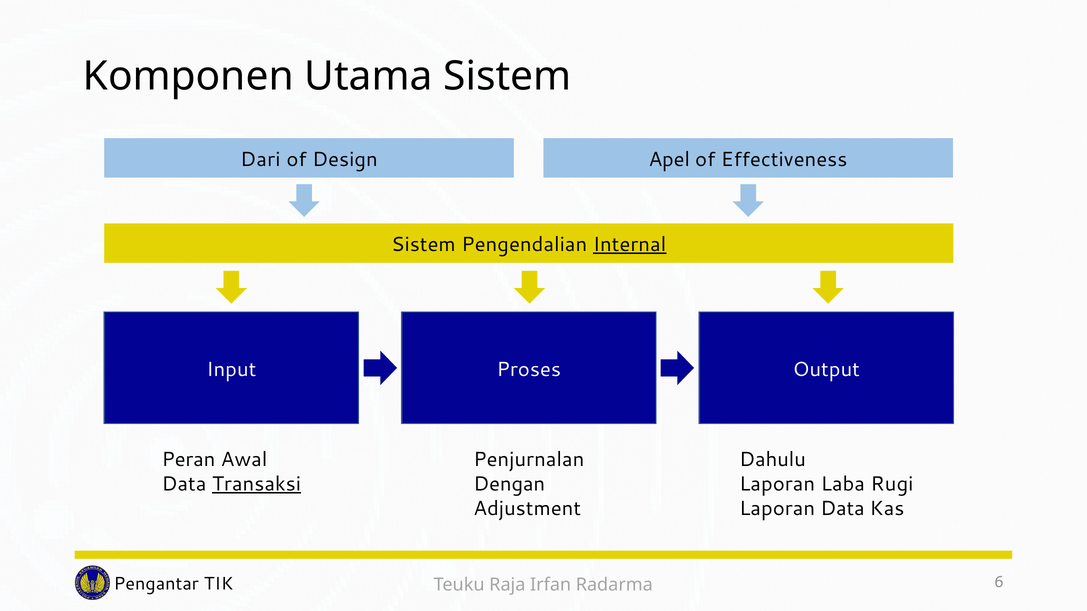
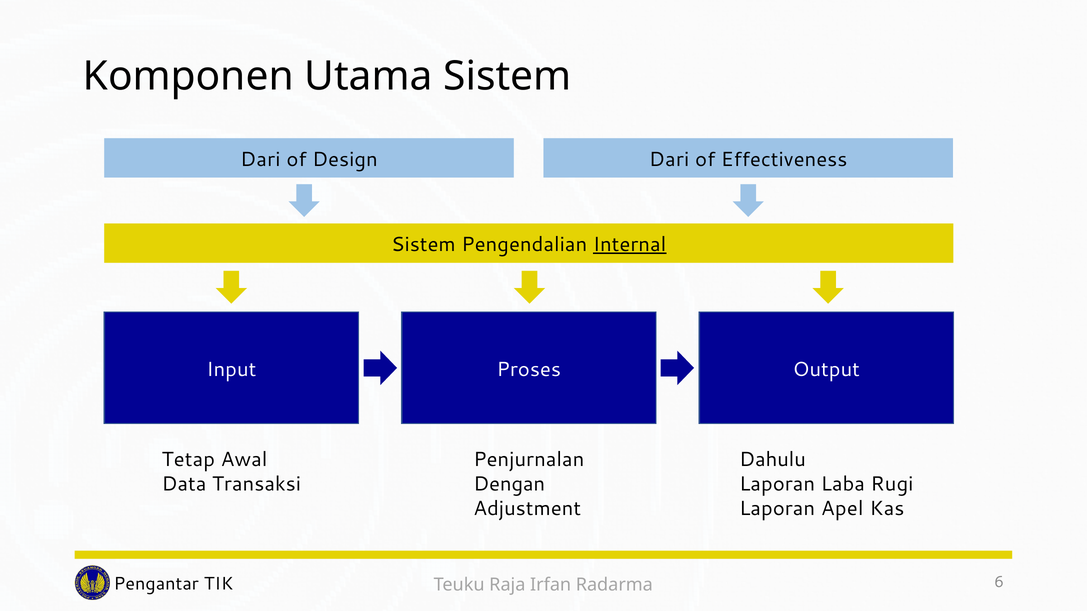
Design Apel: Apel -> Dari
Peran: Peran -> Tetap
Transaksi underline: present -> none
Laporan Data: Data -> Apel
